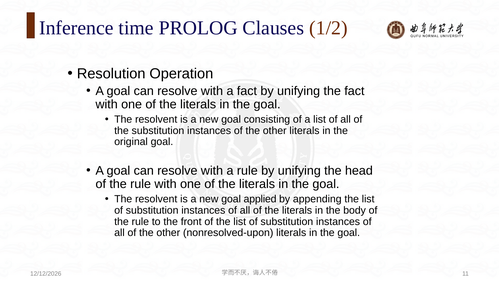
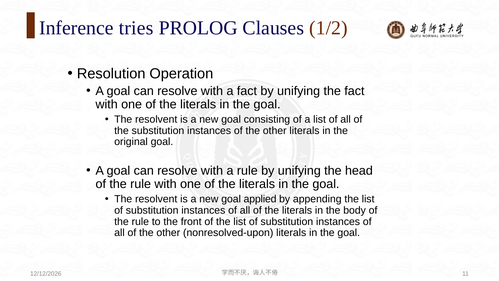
time: time -> tries
